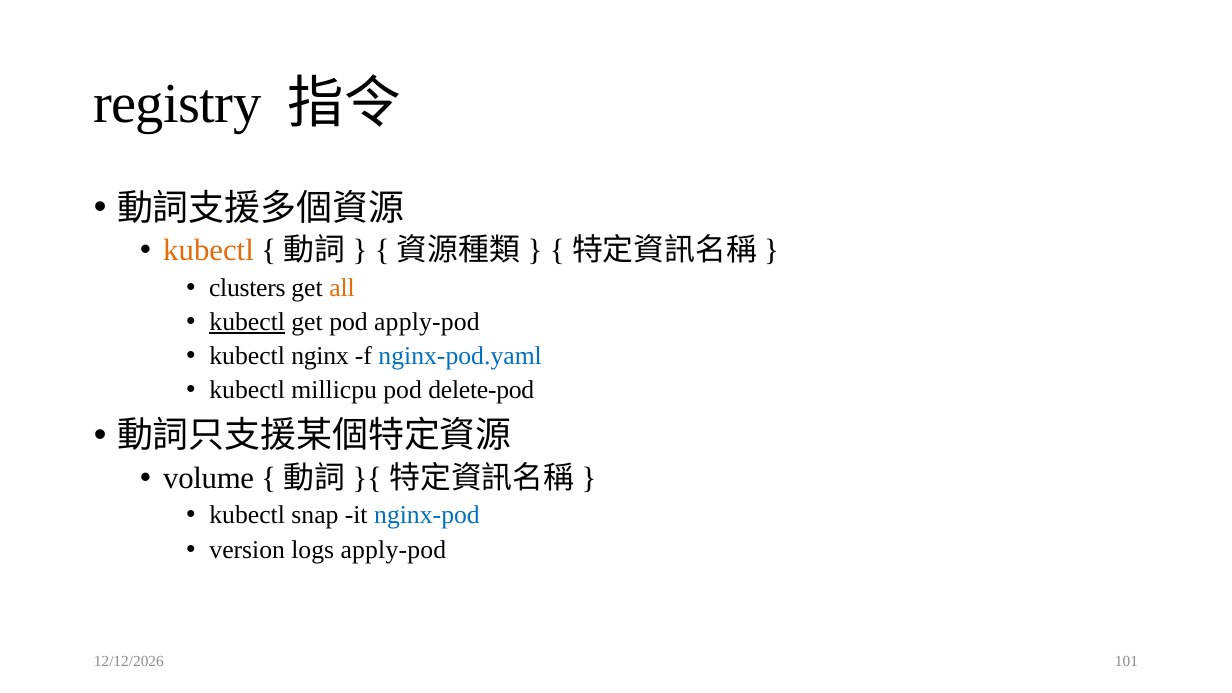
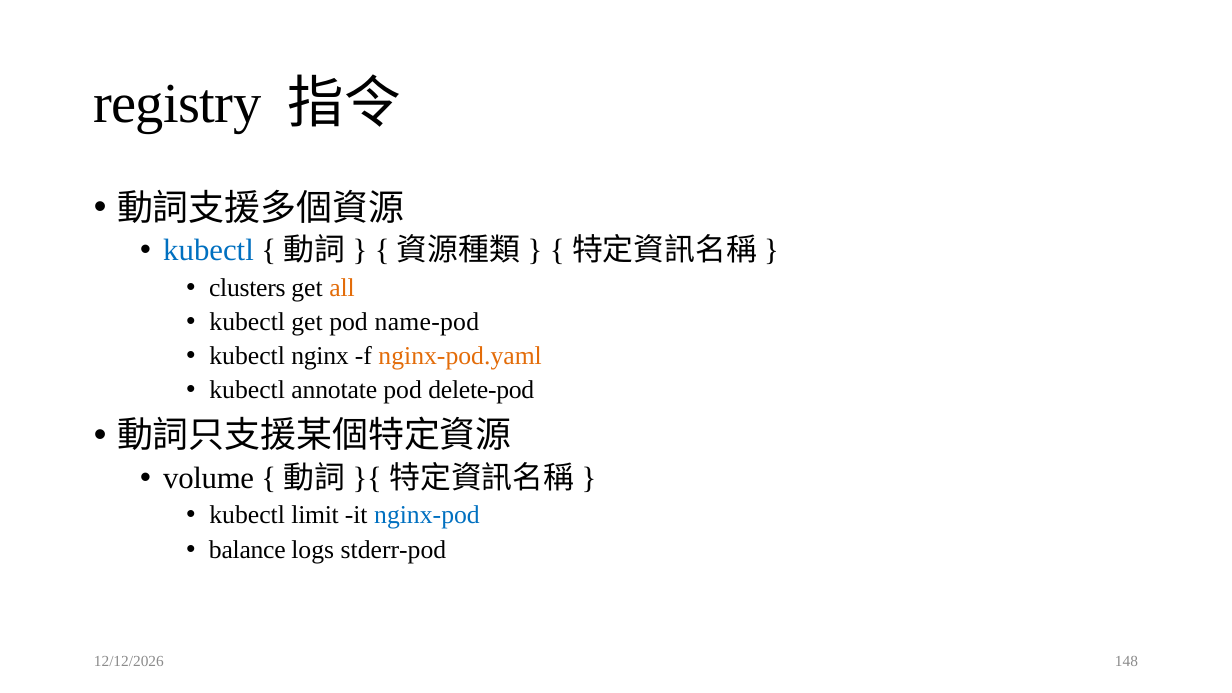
kubectl at (209, 251) colour: orange -> blue
kubectl at (247, 322) underline: present -> none
pod apply-pod: apply-pod -> name-pod
nginx-pod.yaml colour: blue -> orange
millicpu: millicpu -> annotate
snap: snap -> limit
version: version -> balance
logs apply-pod: apply-pod -> stderr-pod
101: 101 -> 148
